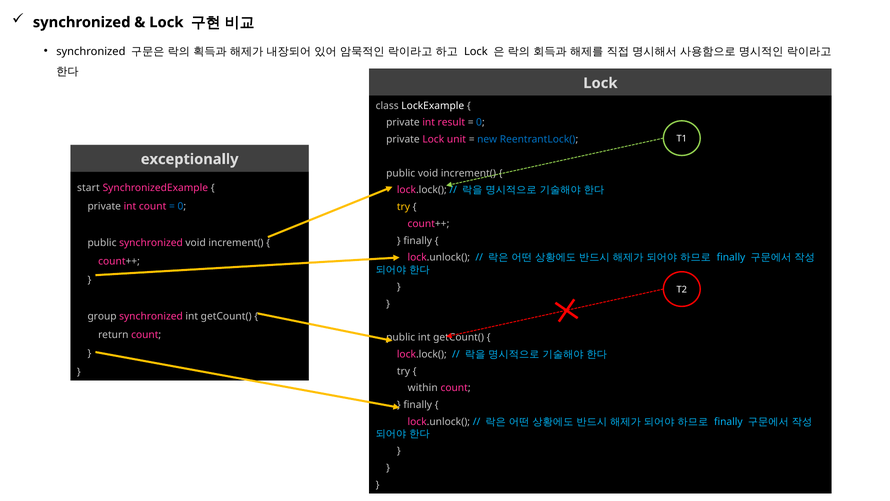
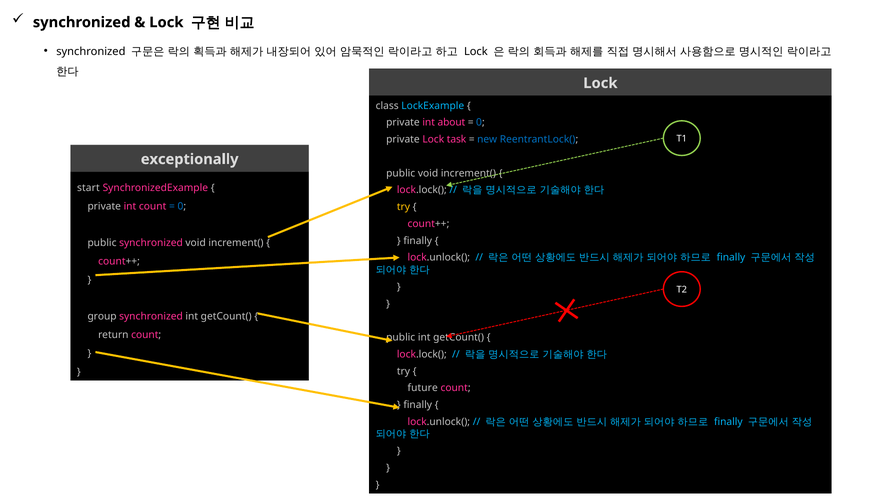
LockExample colour: white -> light blue
result: result -> about
unit: unit -> task
within: within -> future
